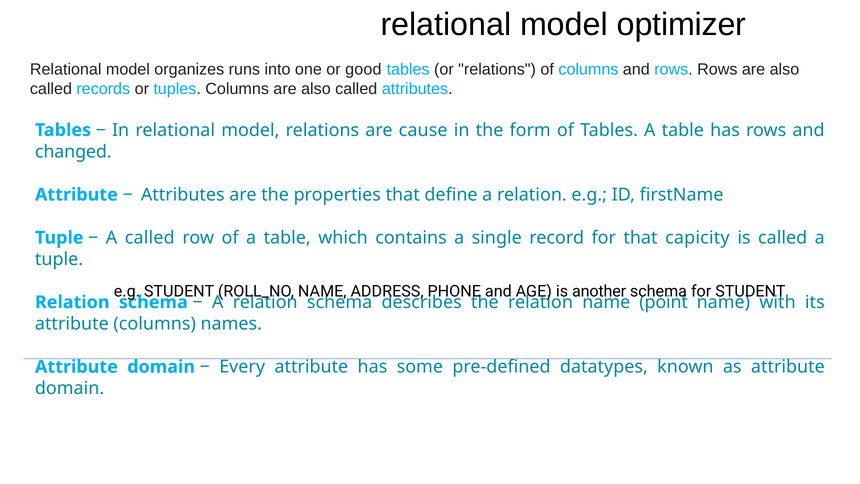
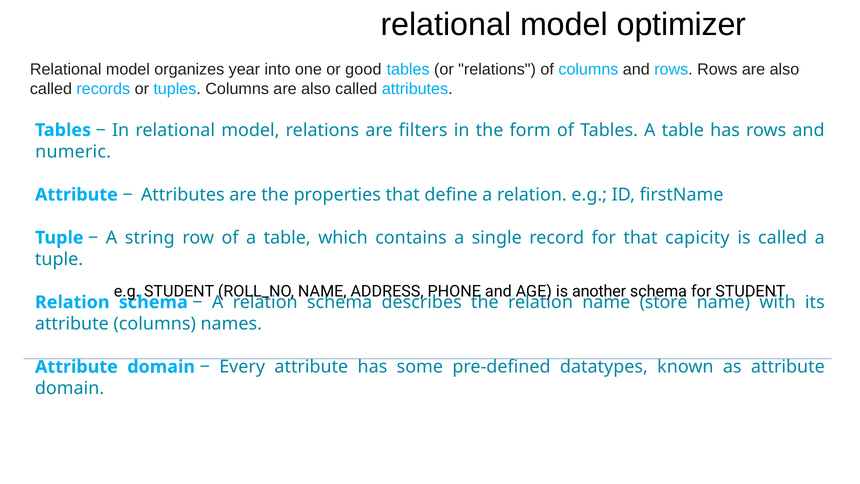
runs: runs -> year
cause: cause -> filters
changed: changed -> numeric
A called: called -> string
point: point -> store
